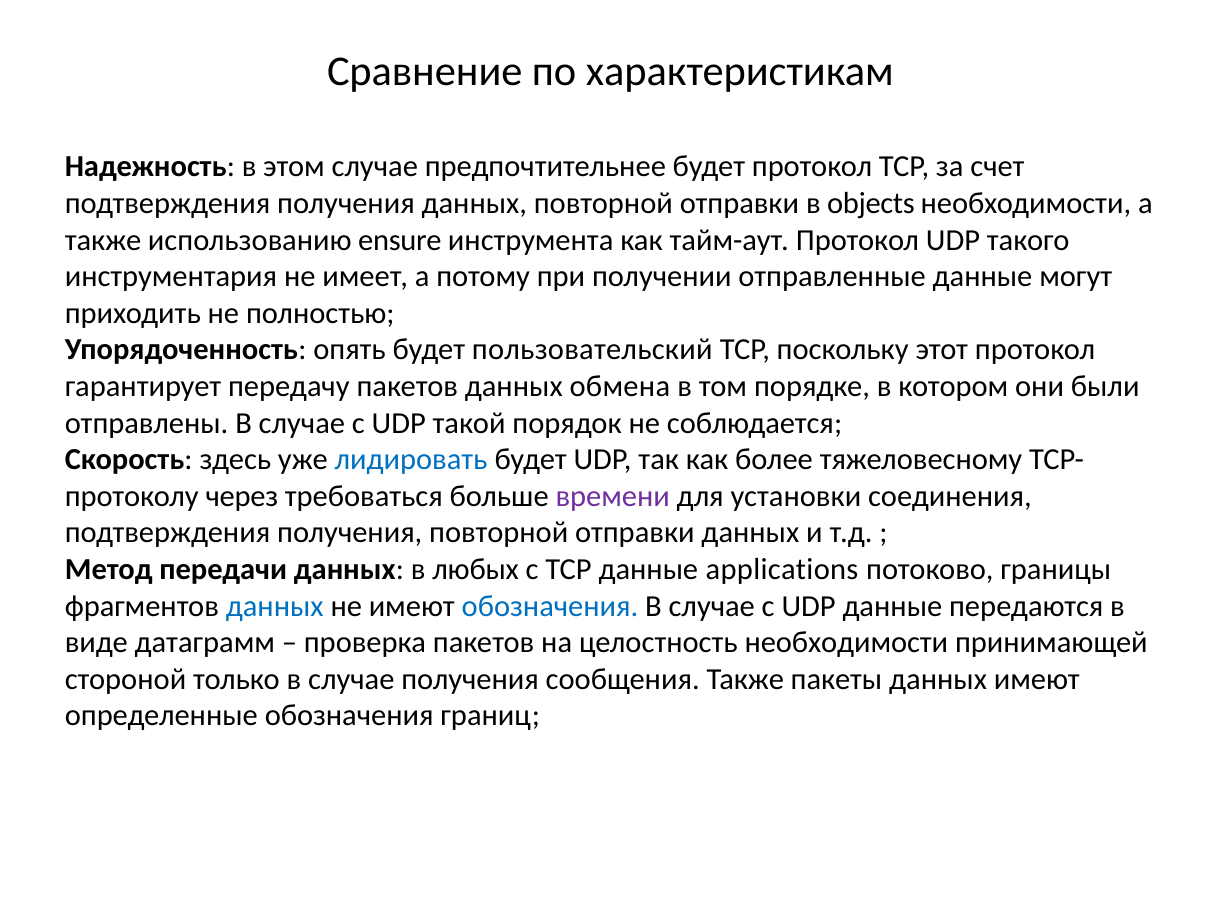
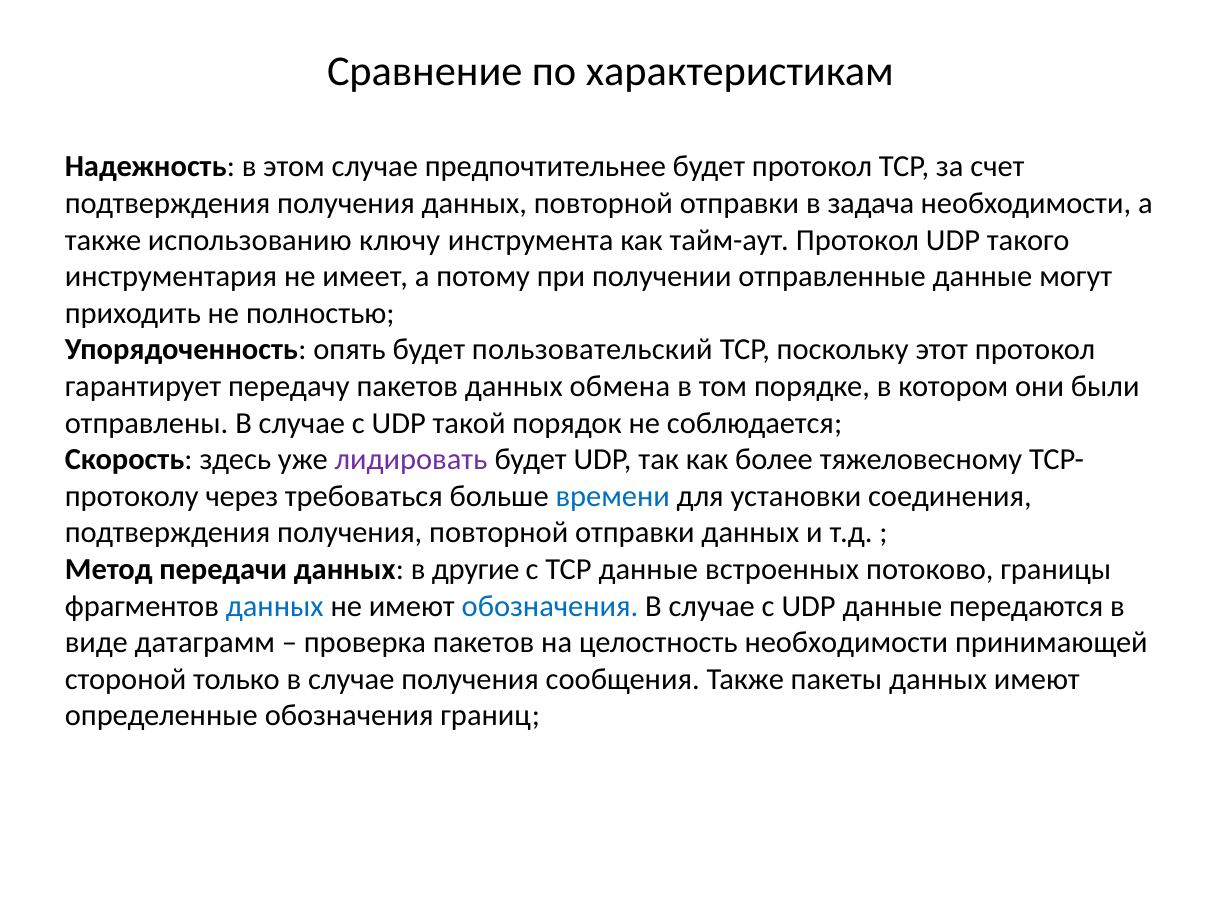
objects: objects -> задача
ensure: ensure -> ключу
лидировать colour: blue -> purple
времени colour: purple -> blue
любых: любых -> другие
applications: applications -> встроенных
